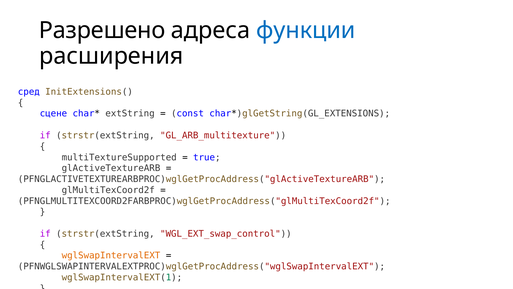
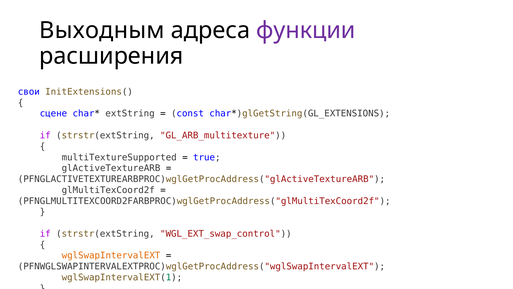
Разрешено: Разрешено -> Выходным
функции colour: blue -> purple
сред: сред -> свои
